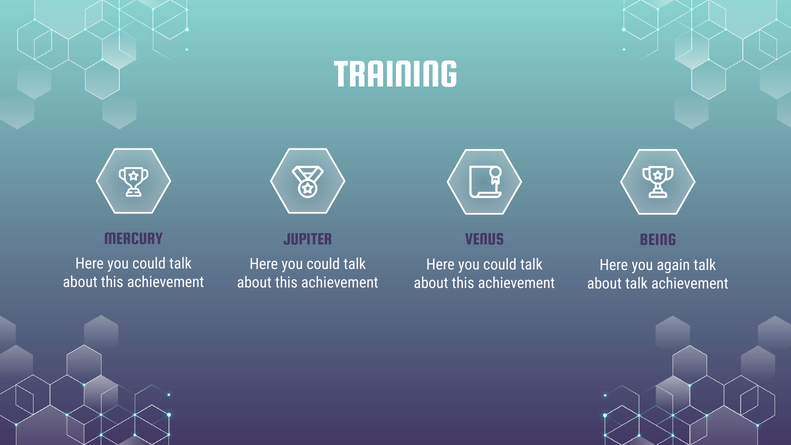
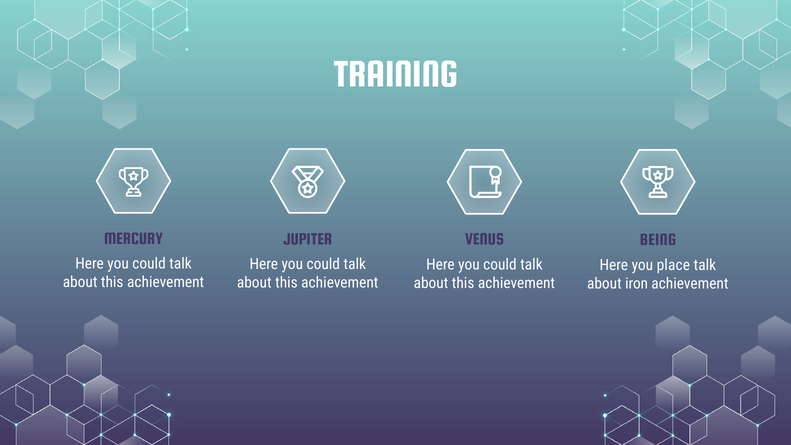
again: again -> place
about talk: talk -> iron
